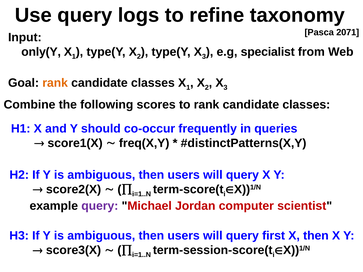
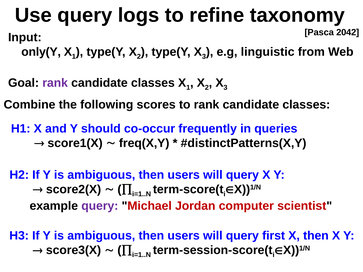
2071: 2071 -> 2042
specialist: specialist -> linguistic
rank at (55, 83) colour: orange -> purple
